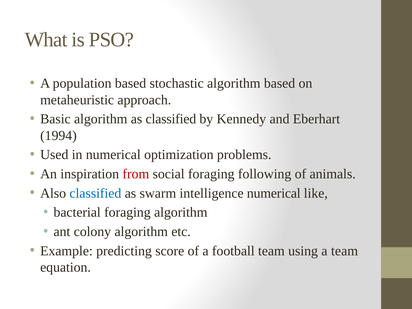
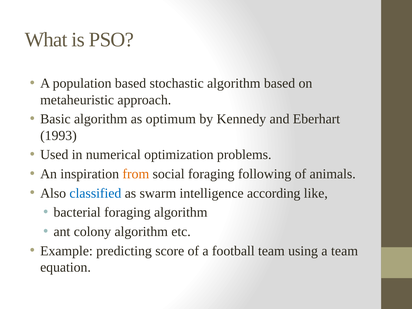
as classified: classified -> optimum
1994: 1994 -> 1993
from colour: red -> orange
intelligence numerical: numerical -> according
